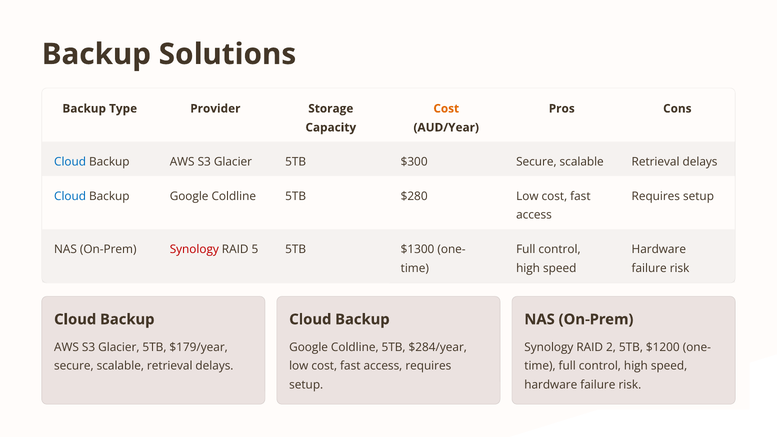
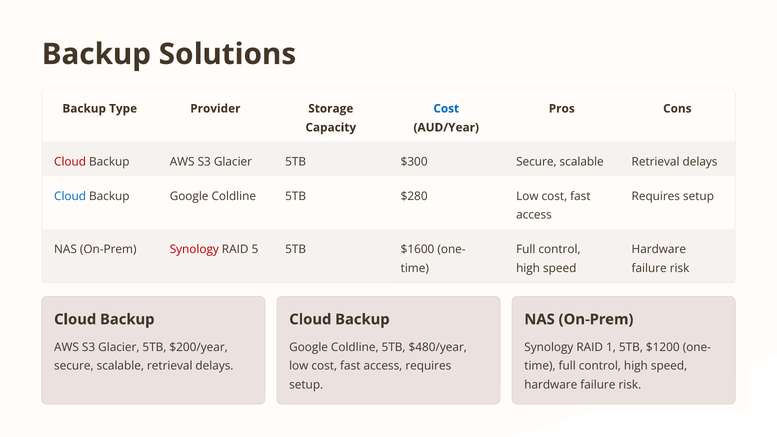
Cost at (446, 109) colour: orange -> blue
Cloud at (70, 162) colour: blue -> red
$1300: $1300 -> $1600
$179/year: $179/year -> $200/year
$284/year: $284/year -> $480/year
2: 2 -> 1
